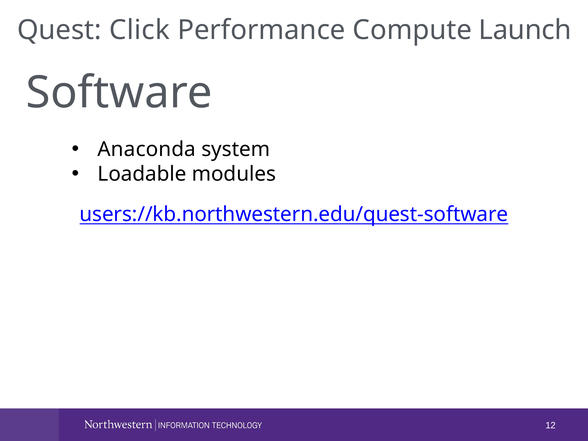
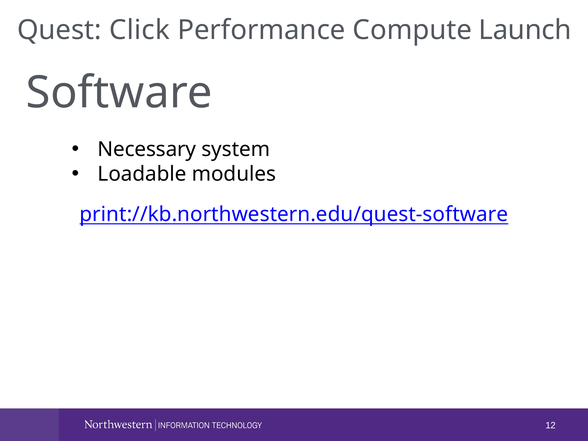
Anaconda: Anaconda -> Necessary
users://kb.northwestern.edu/quest-software: users://kb.northwestern.edu/quest-software -> print://kb.northwestern.edu/quest-software
